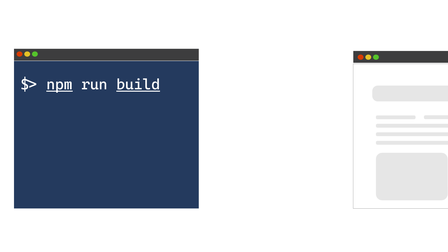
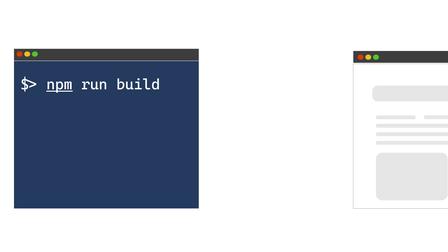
build underline: present -> none
